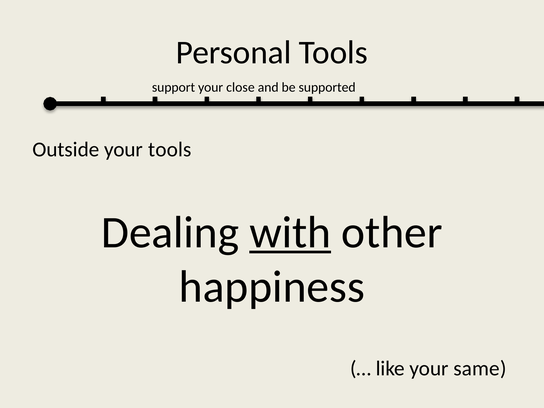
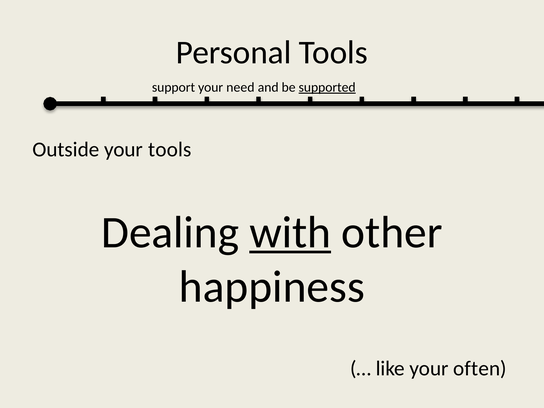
close: close -> need
supported underline: none -> present
same: same -> often
